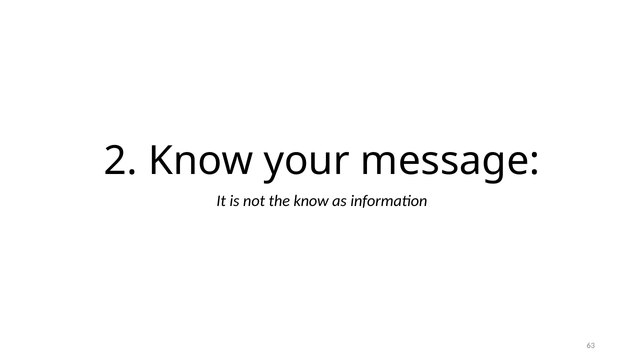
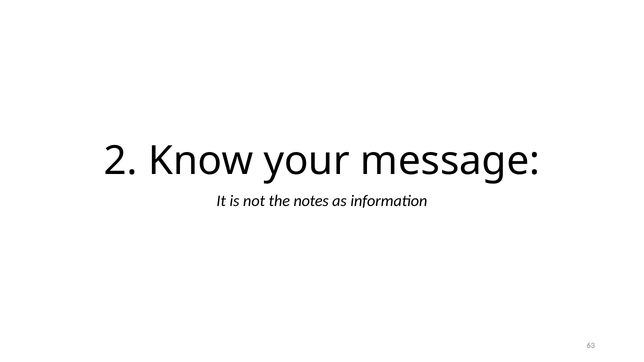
the know: know -> notes
